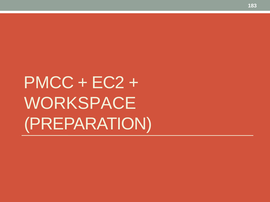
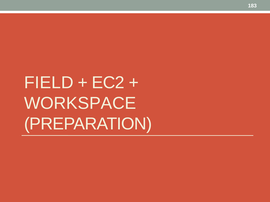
PMCC: PMCC -> FIELD
